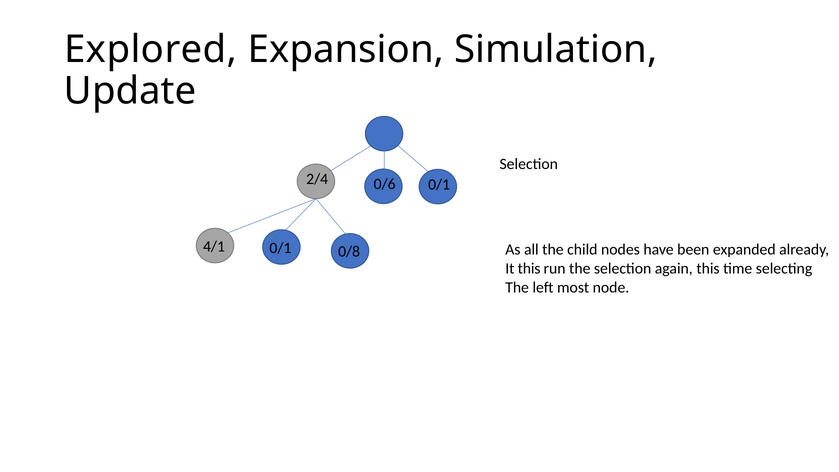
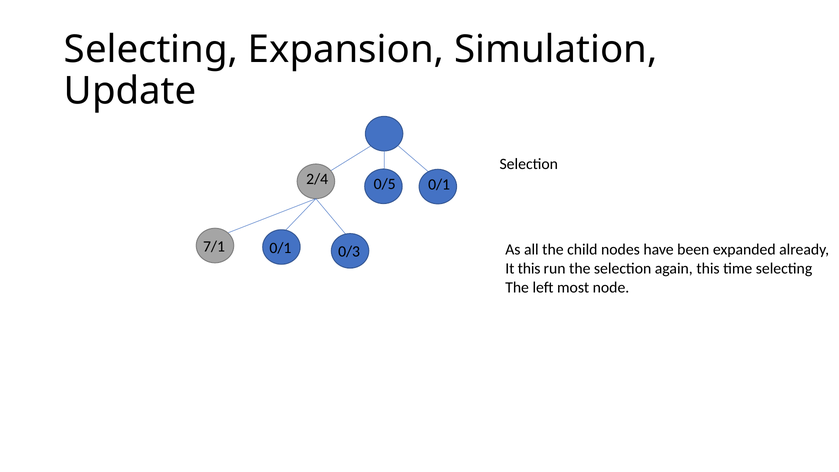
Explored at (151, 50): Explored -> Selecting
0/6: 0/6 -> 0/5
4/1: 4/1 -> 7/1
0/8: 0/8 -> 0/3
